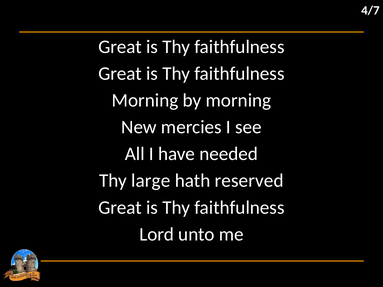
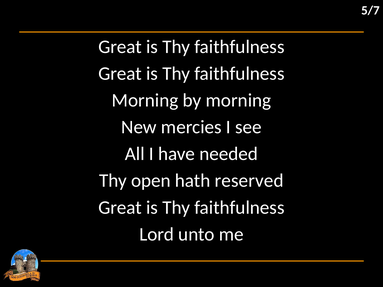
4/7: 4/7 -> 5/7
large: large -> open
